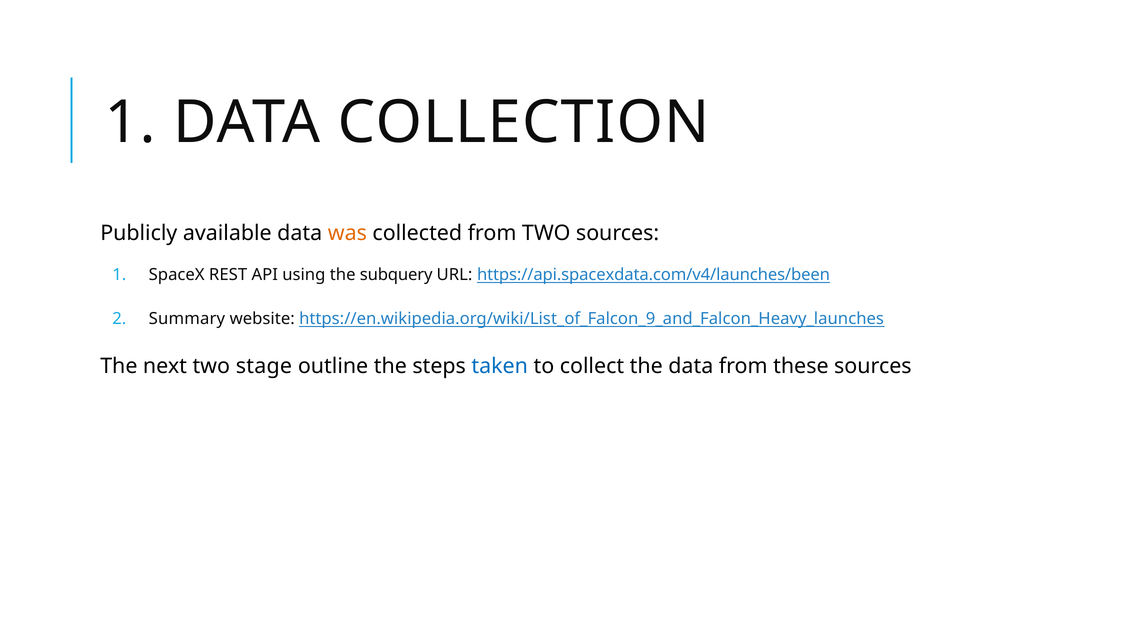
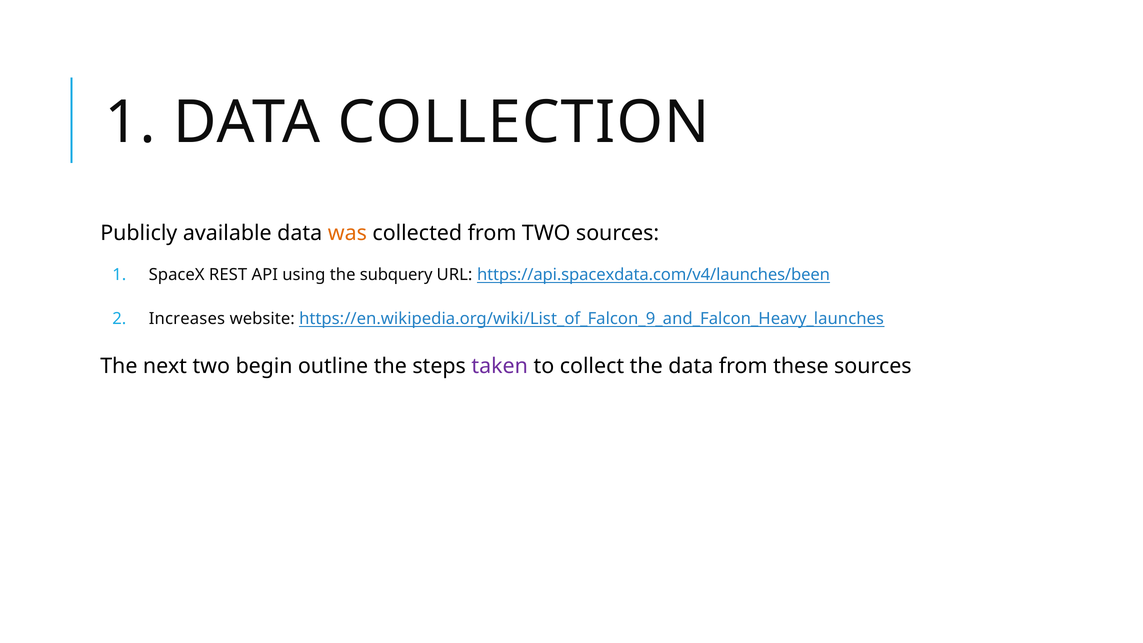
Summary: Summary -> Increases
stage: stage -> begin
taken colour: blue -> purple
